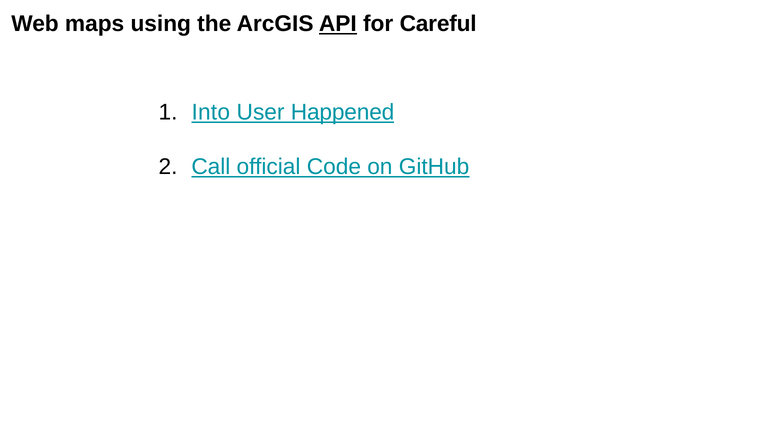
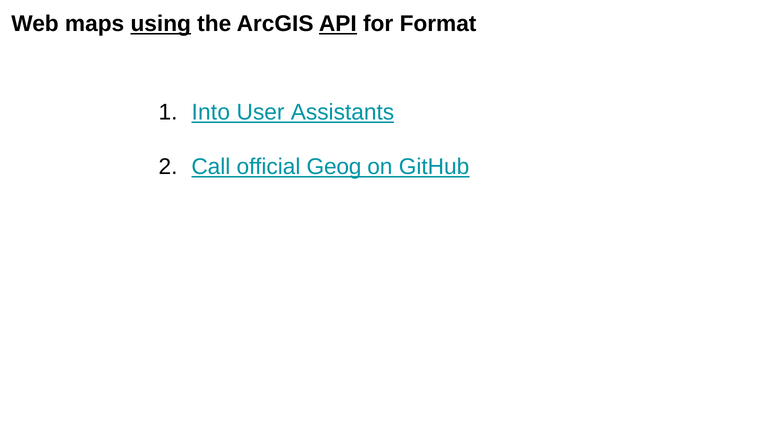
using underline: none -> present
Careful: Careful -> Format
Happened: Happened -> Assistants
Code: Code -> Geog
